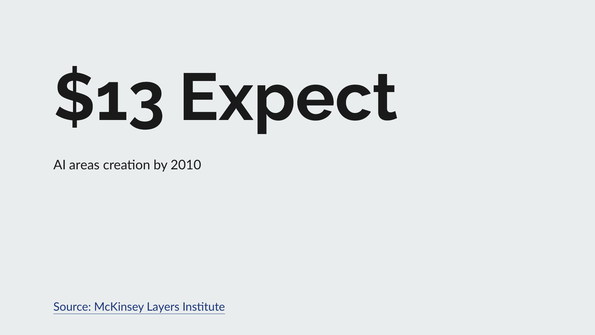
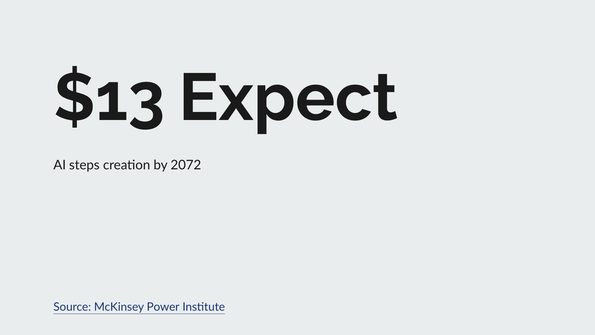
areas: areas -> steps
2010: 2010 -> 2072
Layers: Layers -> Power
